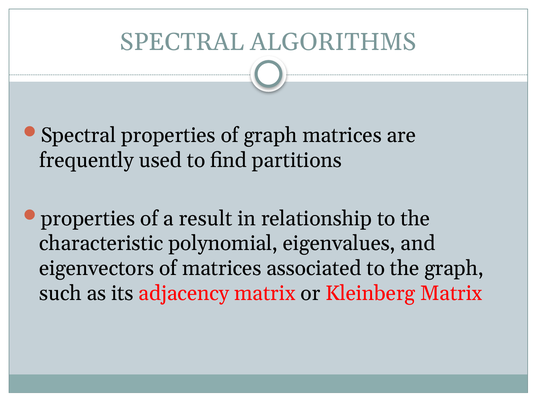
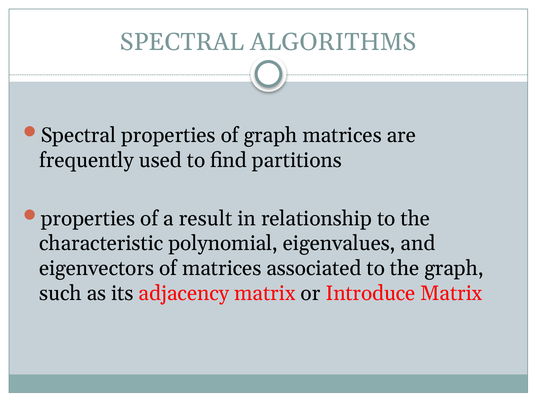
Kleinberg: Kleinberg -> Introduce
